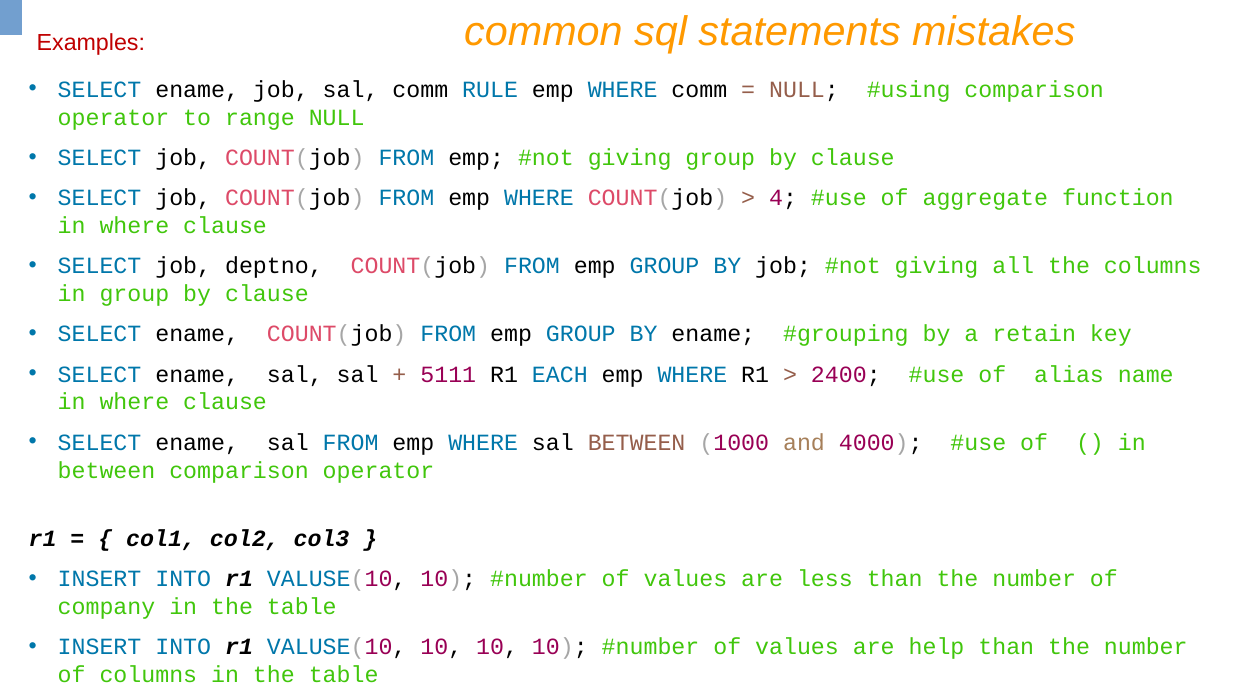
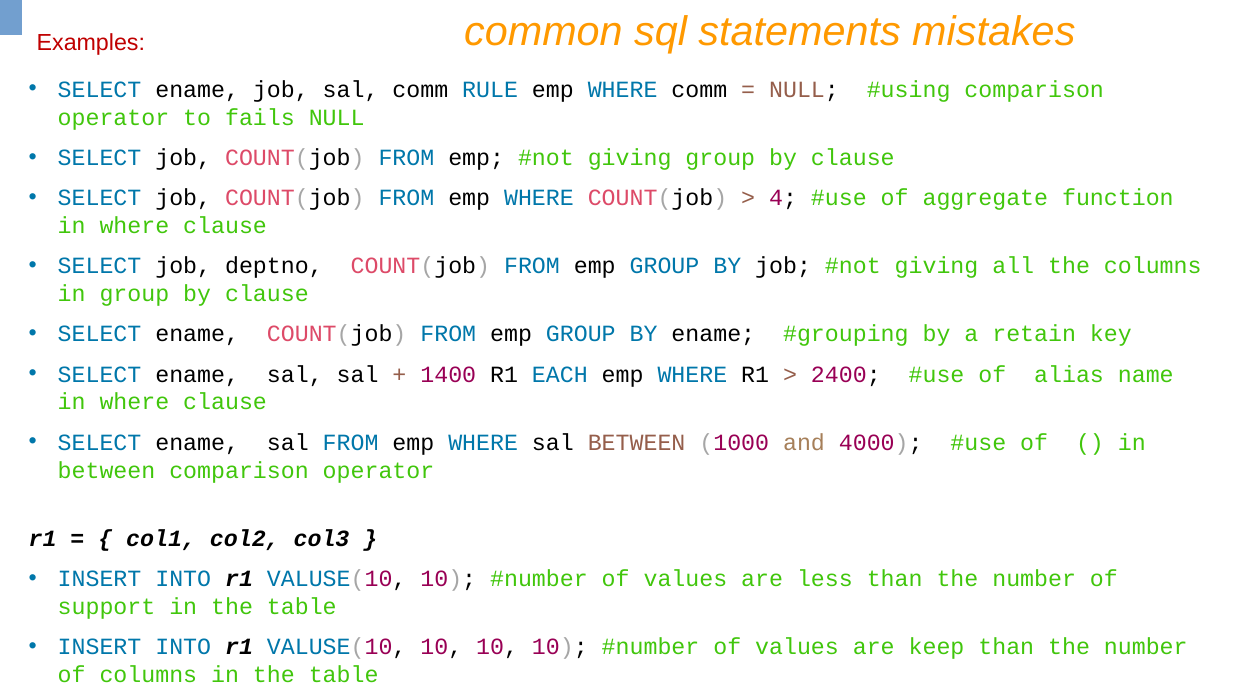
range: range -> fails
5111: 5111 -> 1400
company: company -> support
help: help -> keep
